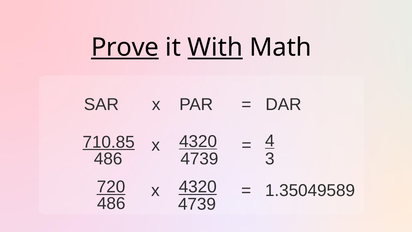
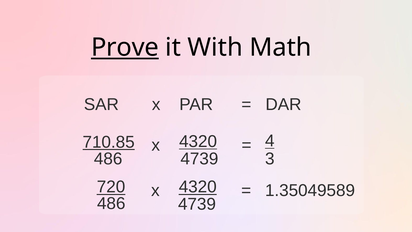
With underline: present -> none
